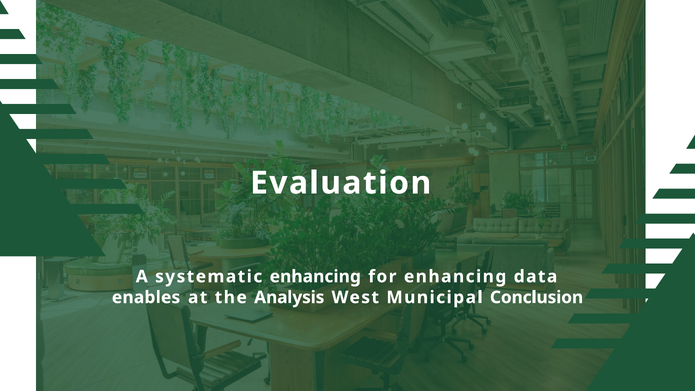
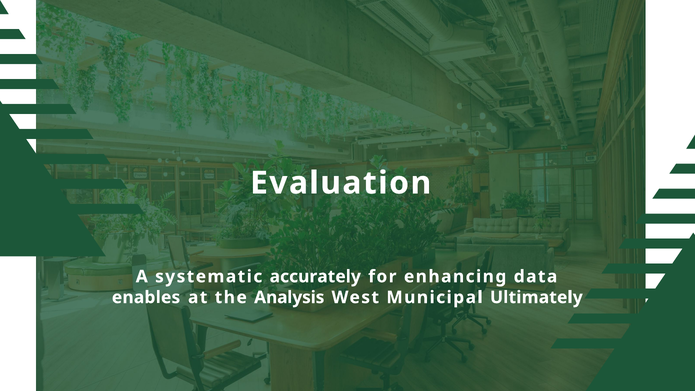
systematic enhancing: enhancing -> accurately
Conclusion: Conclusion -> Ultimately
